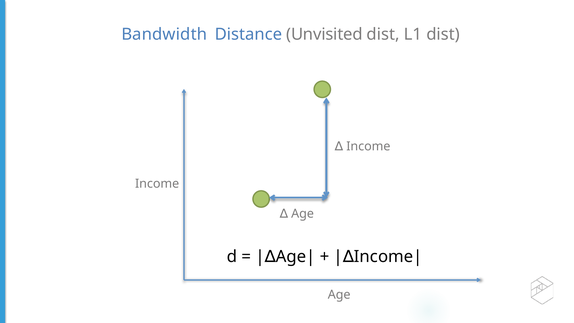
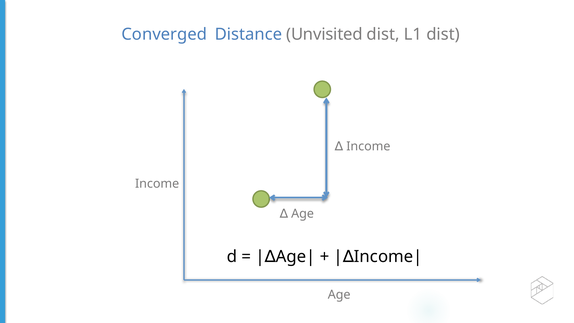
Bandwidth: Bandwidth -> Converged
